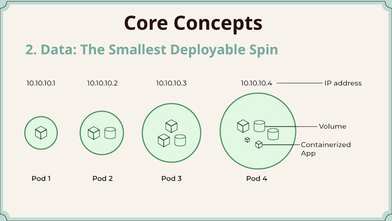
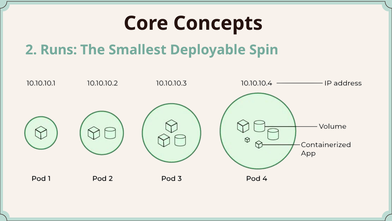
Data: Data -> Runs
